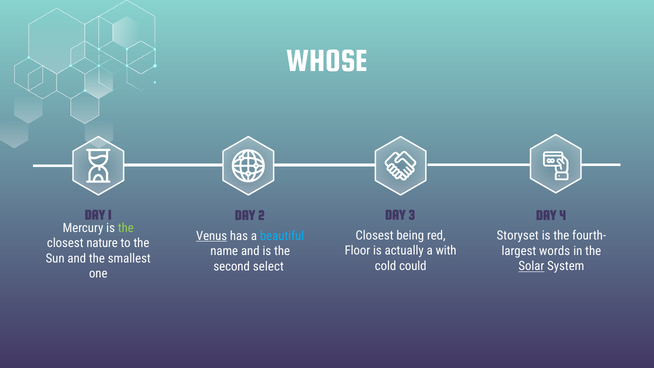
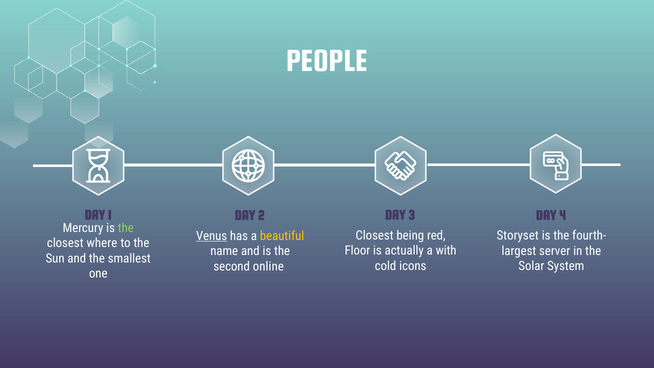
WHOSE: WHOSE -> PEOPLE
beautiful colour: light blue -> yellow
nature: nature -> where
words: words -> server
could: could -> icons
Solar underline: present -> none
select: select -> online
